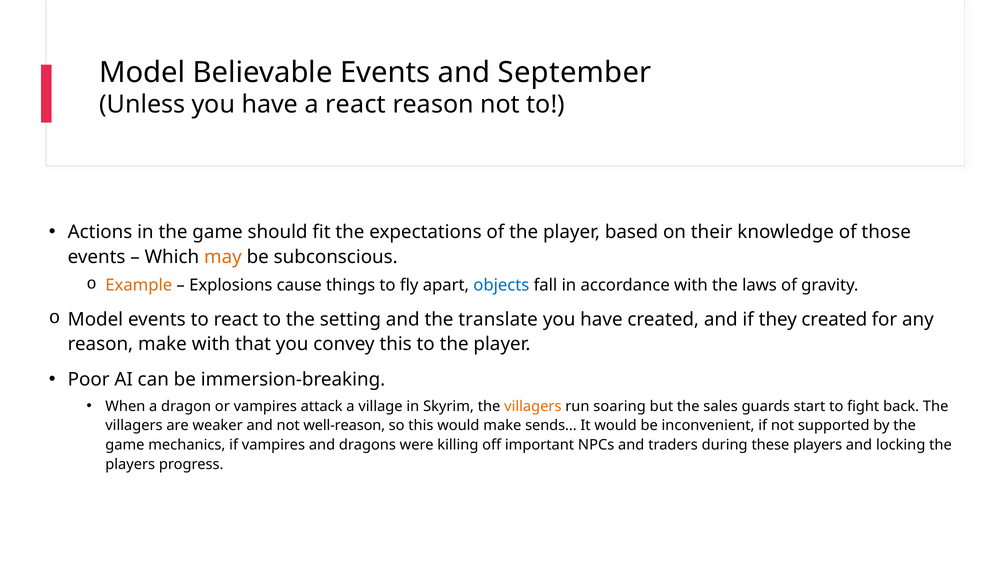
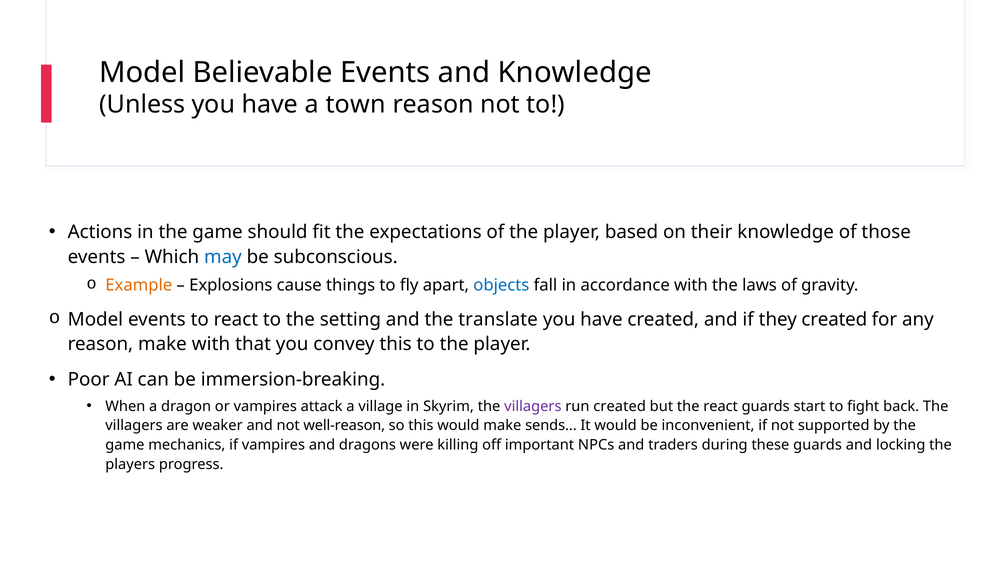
and September: September -> Knowledge
a react: react -> town
may colour: orange -> blue
villagers at (533, 406) colour: orange -> purple
run soaring: soaring -> created
the sales: sales -> react
these players: players -> guards
